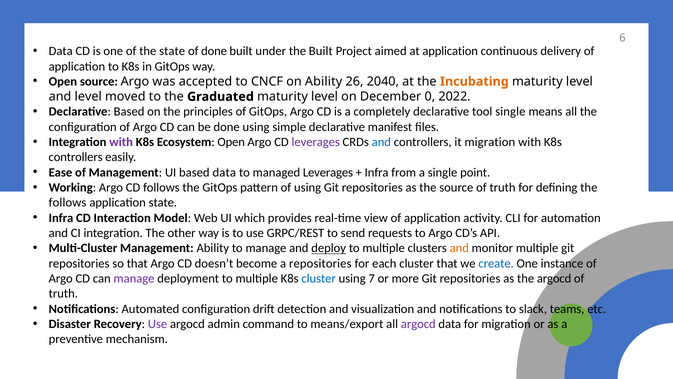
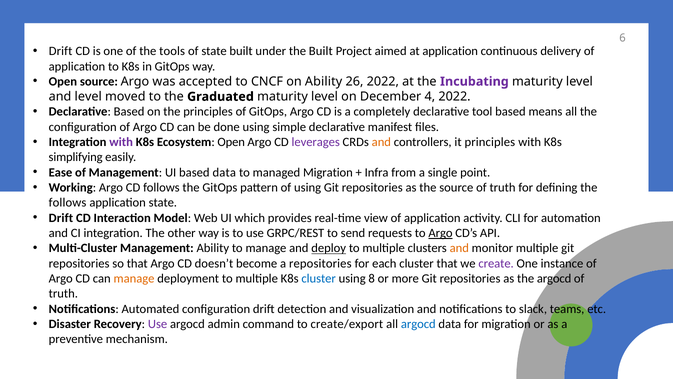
Data at (61, 51): Data -> Drift
the state: state -> tools
of done: done -> state
26 2040: 2040 -> 2022
Incubating colour: orange -> purple
0: 0 -> 4
tool single: single -> based
and at (381, 142) colour: blue -> orange
it migration: migration -> principles
controllers at (76, 157): controllers -> simplifying
managed Leverages: Leverages -> Migration
Infra at (61, 218): Infra -> Drift
Argo at (440, 233) underline: none -> present
create colour: blue -> purple
manage at (134, 278) colour: purple -> orange
7: 7 -> 8
means/export: means/export -> create/export
argocd at (418, 324) colour: purple -> blue
